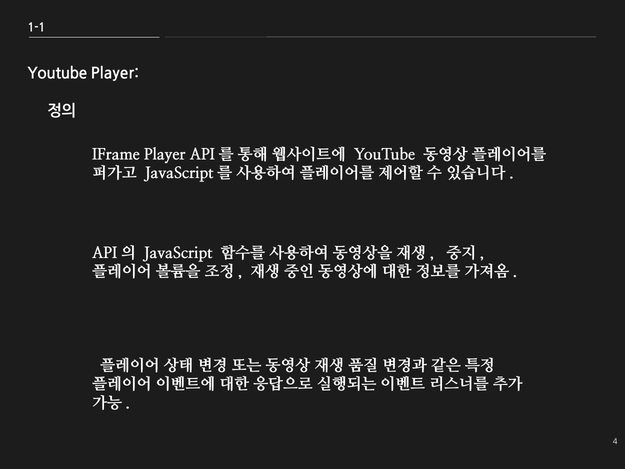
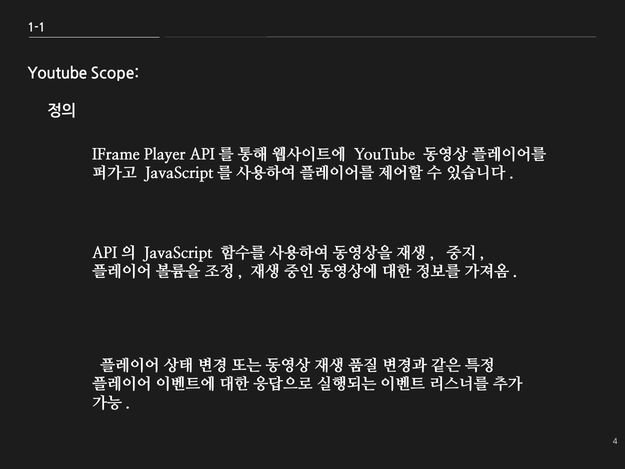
Youtube Player: Player -> Scope
